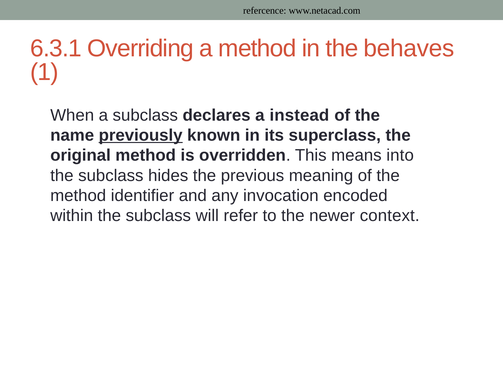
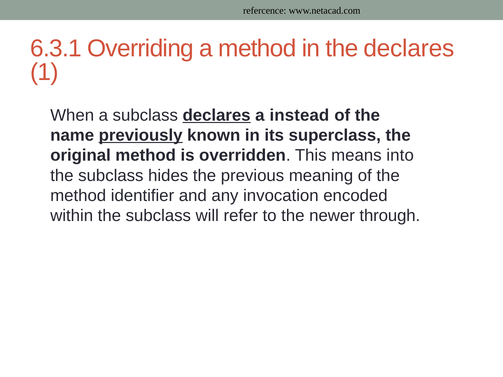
the behaves: behaves -> declares
declares at (217, 115) underline: none -> present
context: context -> through
